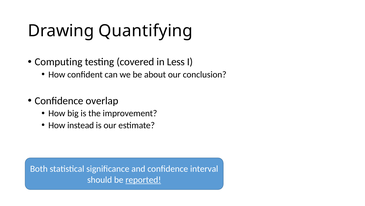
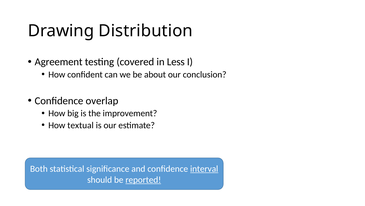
Quantifying: Quantifying -> Distribution
Computing: Computing -> Agreement
instead: instead -> textual
interval underline: none -> present
